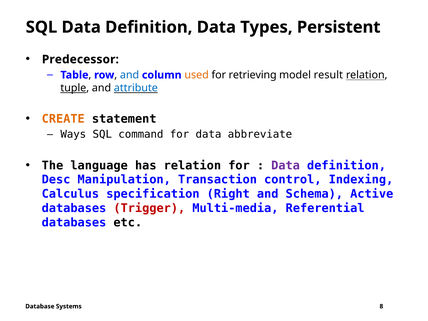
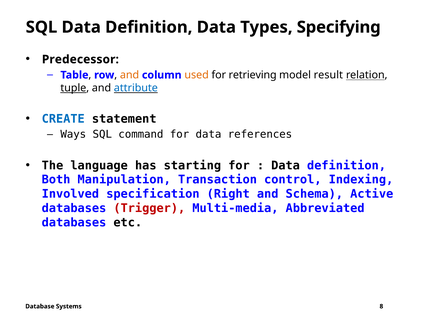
Persistent: Persistent -> Specifying
and at (130, 75) colour: blue -> orange
CREATE colour: orange -> blue
abbreviate: abbreviate -> references
has relation: relation -> starting
Data at (286, 165) colour: purple -> black
Desc: Desc -> Both
Calculus: Calculus -> Involved
Referential: Referential -> Abbreviated
